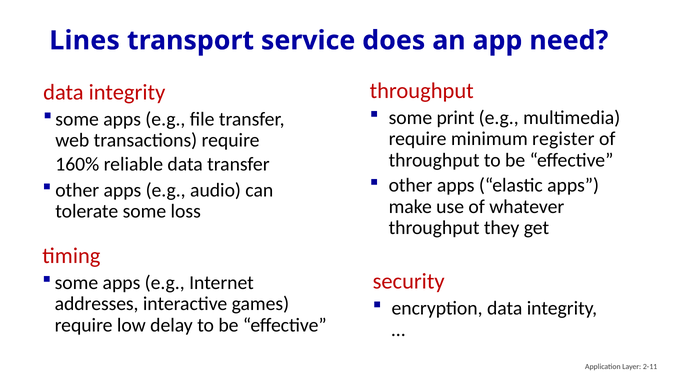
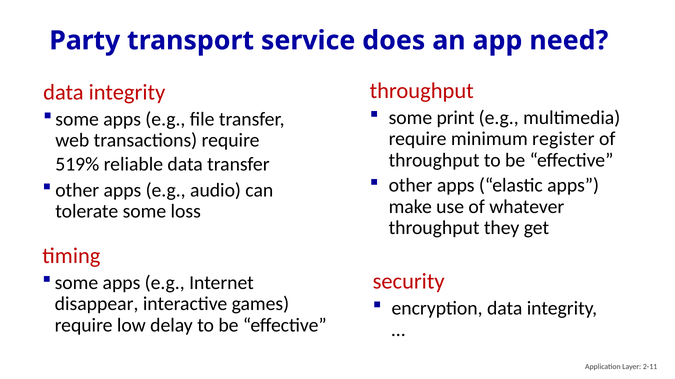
Lines: Lines -> Party
160%: 160% -> 519%
addresses: addresses -> disappear
